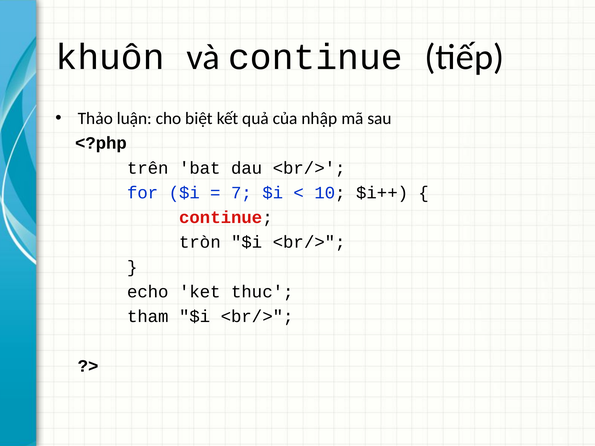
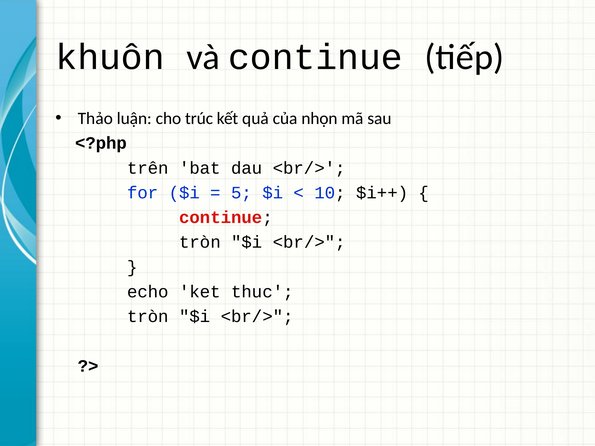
biệt: biệt -> trúc
nhập: nhập -> nhọn
7: 7 -> 5
tham at (148, 317): tham -> tròn
